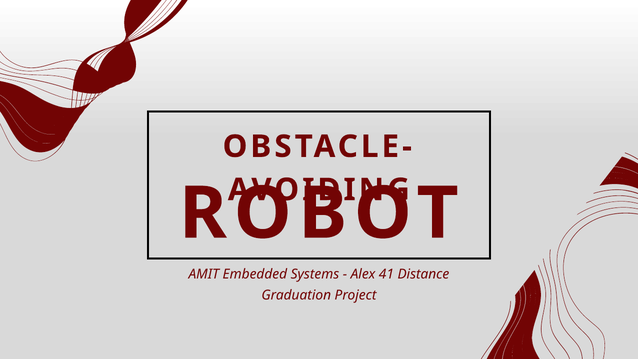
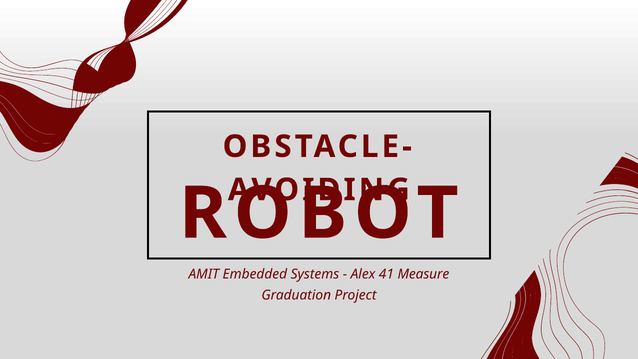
Distance: Distance -> Measure
